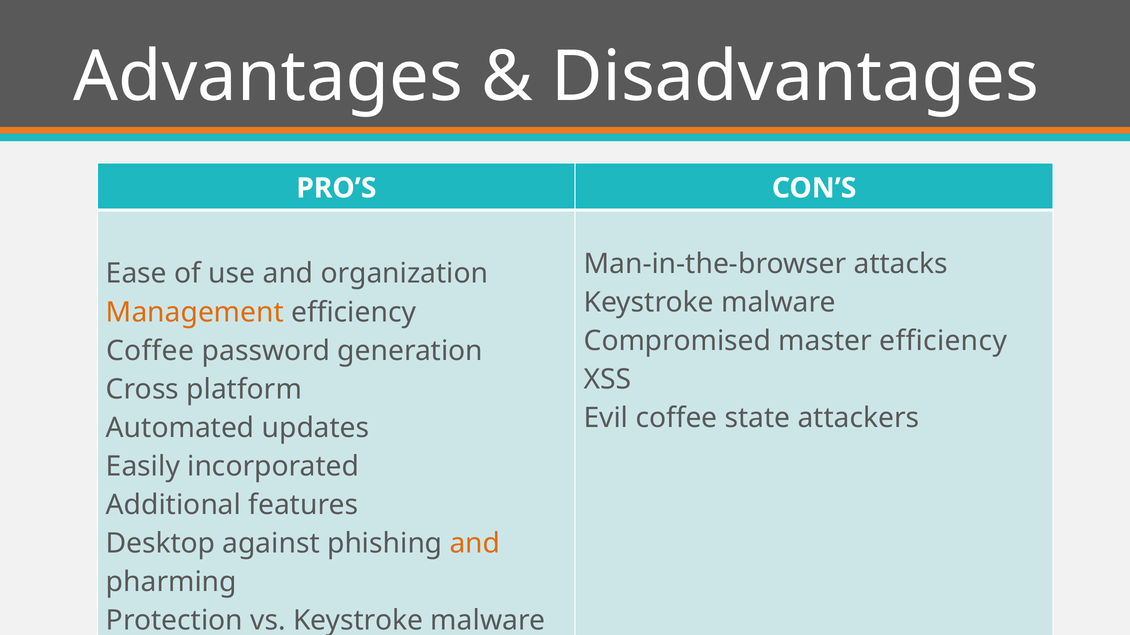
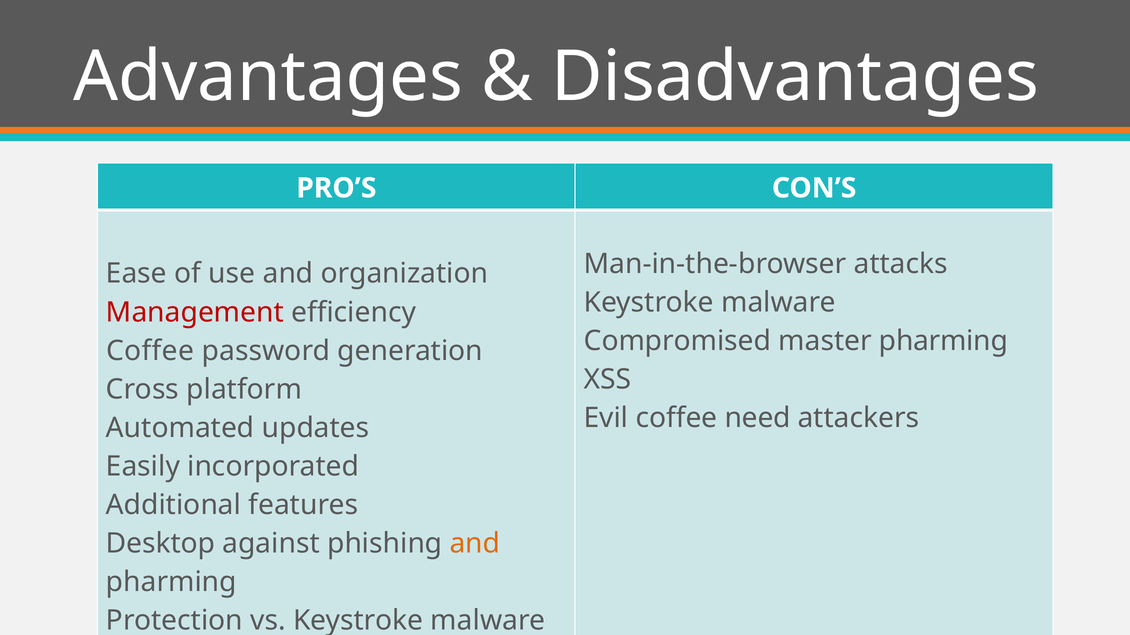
Management colour: orange -> red
master efficiency: efficiency -> pharming
state: state -> need
